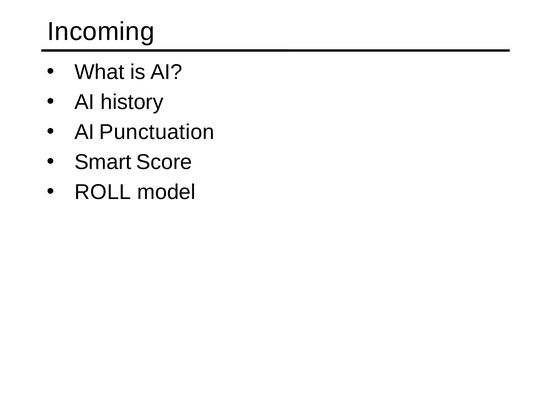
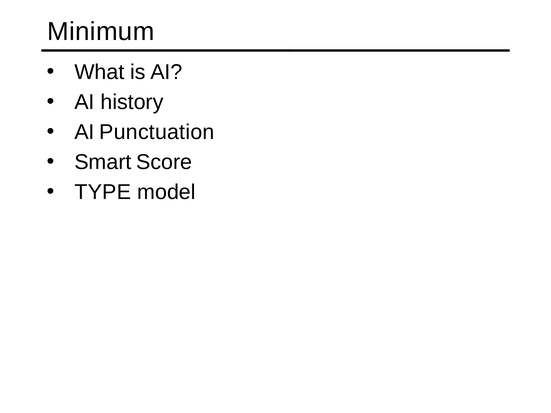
Incoming: Incoming -> Minimum
ROLL: ROLL -> TYPE
